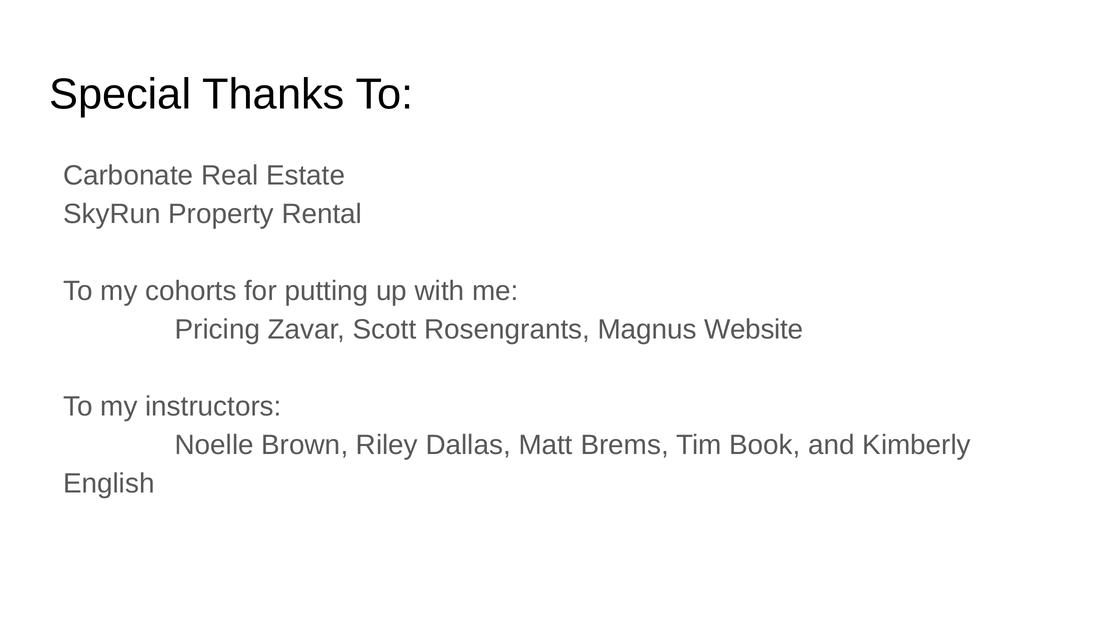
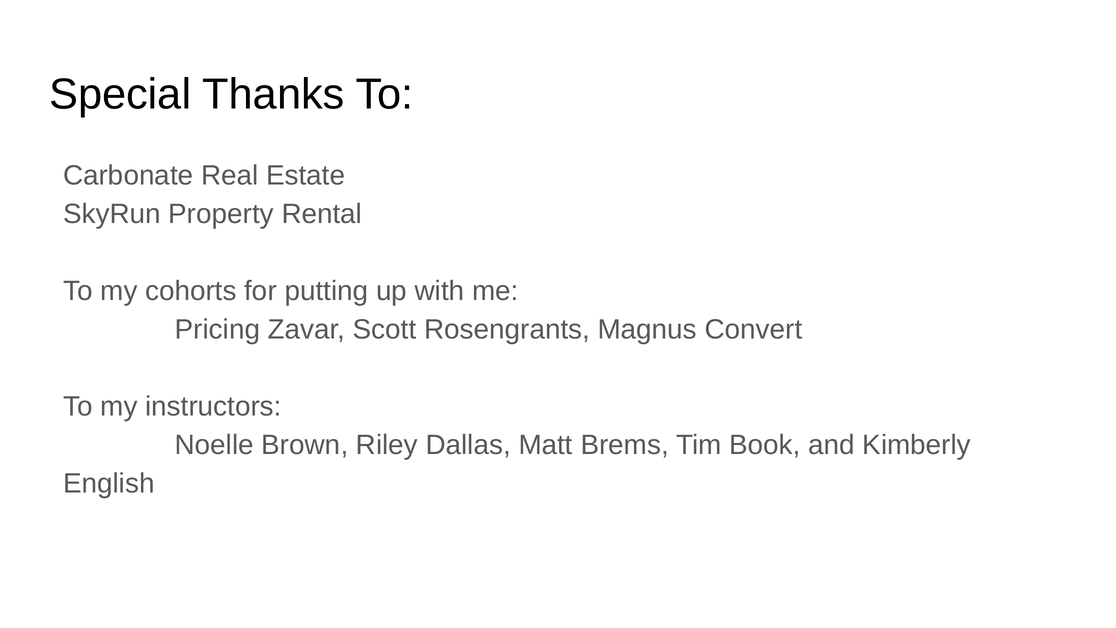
Website: Website -> Convert
